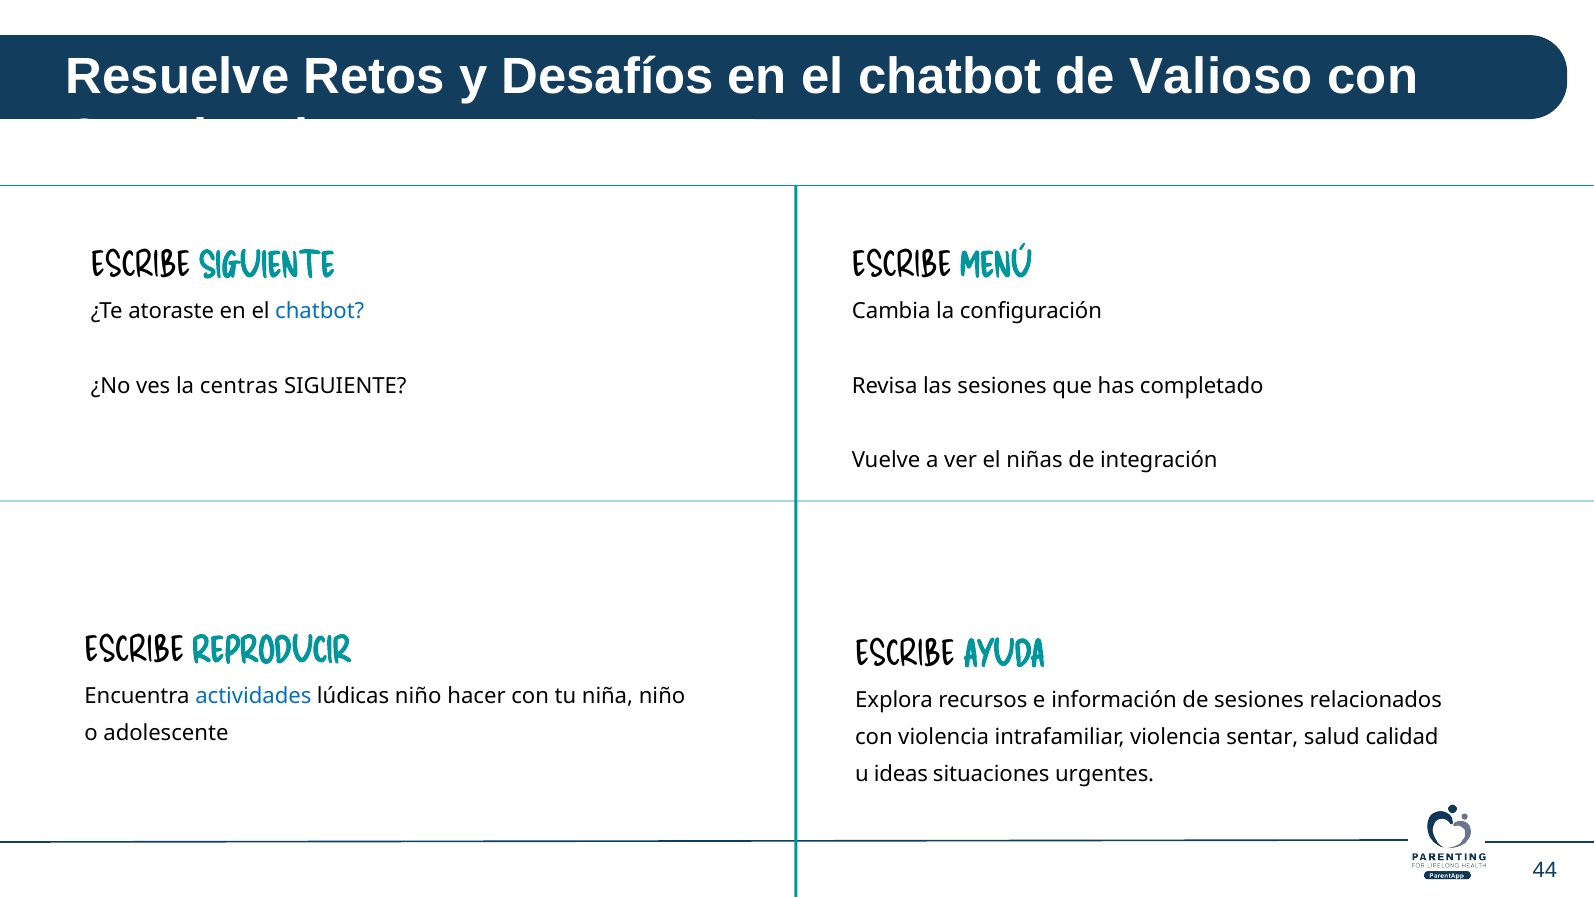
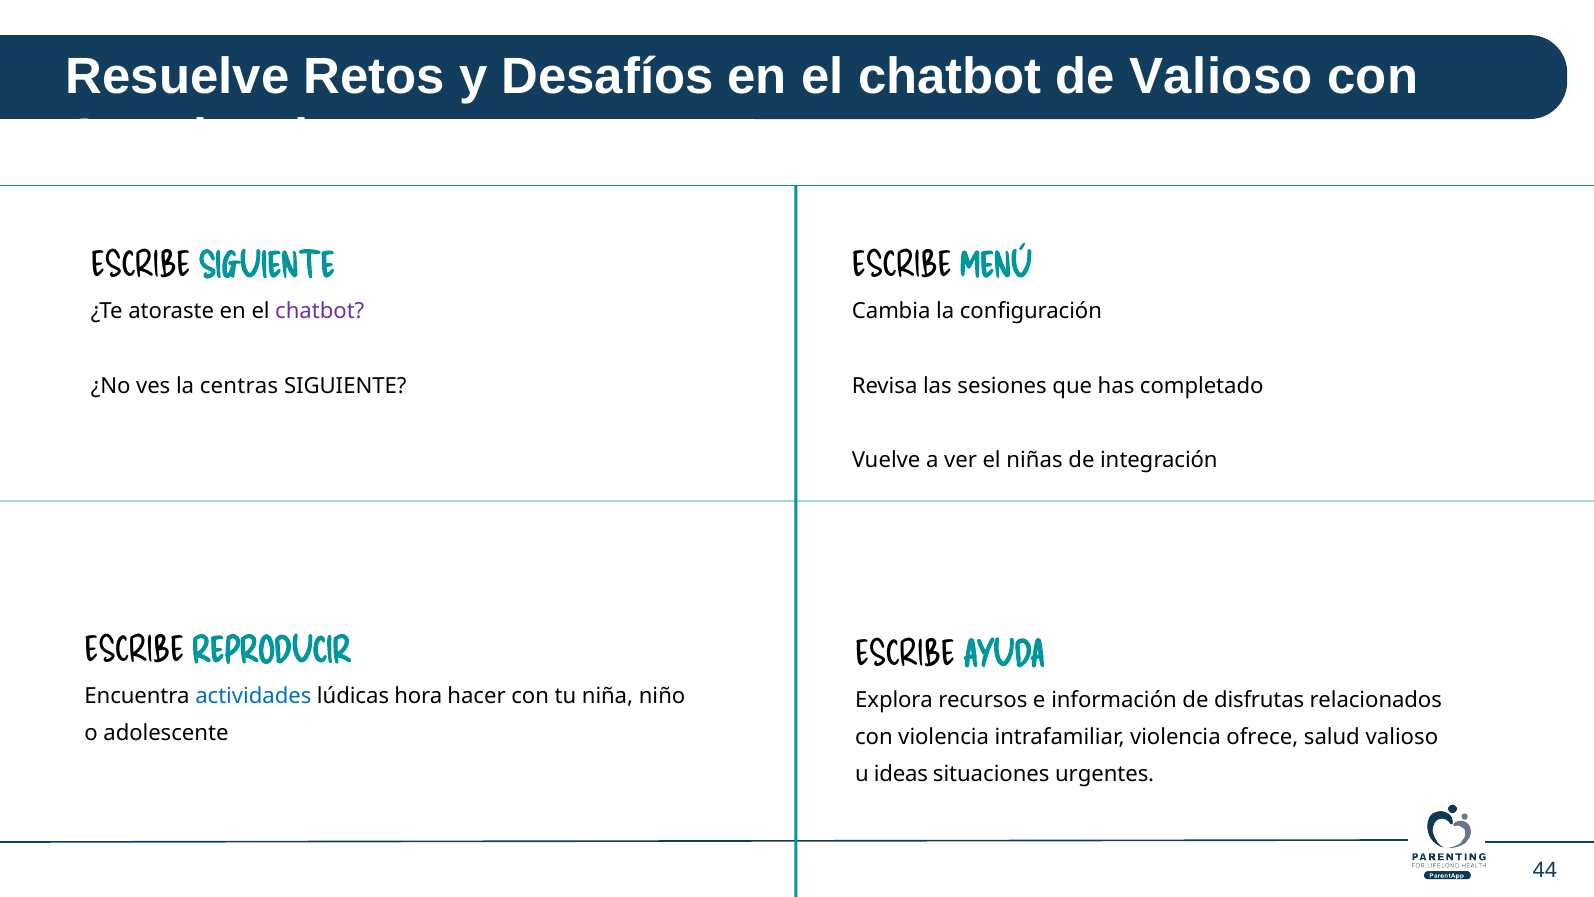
chatbot at (320, 311) colour: blue -> purple
lúdicas niño: niño -> hora
de sesiones: sesiones -> disfrutas
sentar: sentar -> ofrece
salud calidad: calidad -> valioso
